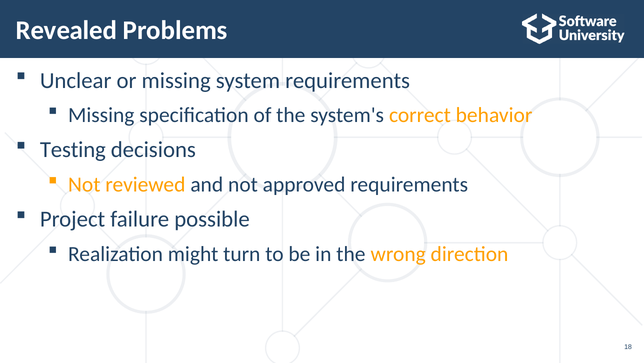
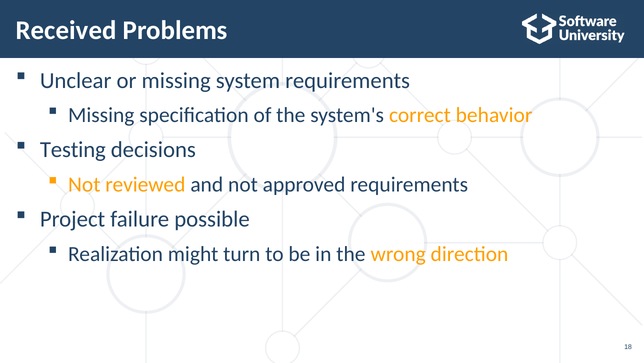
Revealed: Revealed -> Received
